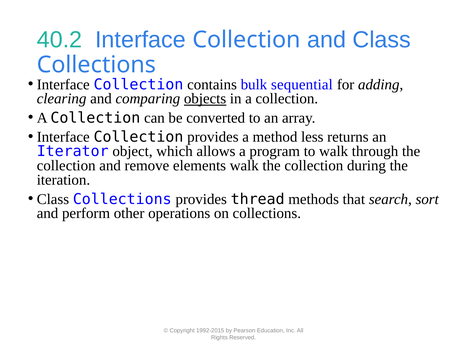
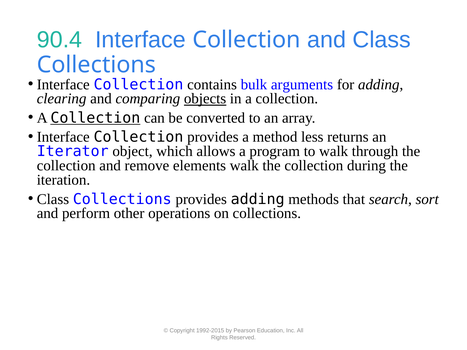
40.2: 40.2 -> 90.4
sequential: sequential -> arguments
Collection at (95, 118) underline: none -> present
provides thread: thread -> adding
